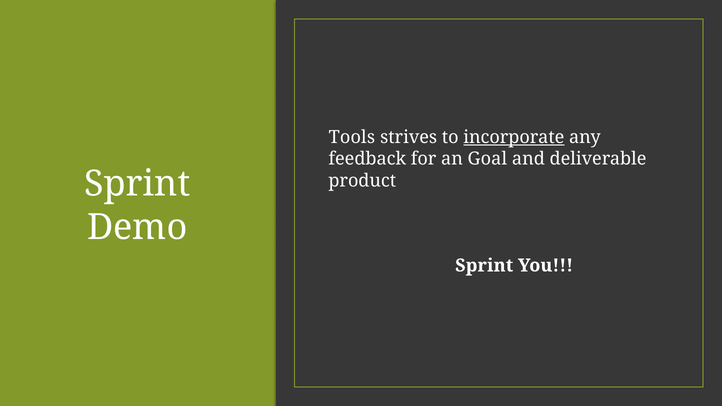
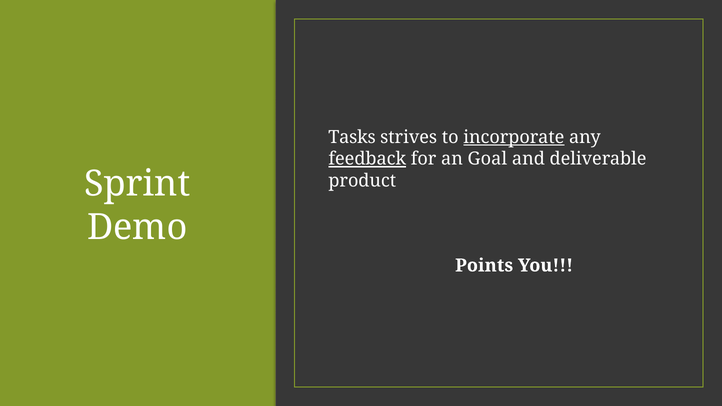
Tools: Tools -> Tasks
feedback underline: none -> present
Sprint at (484, 266): Sprint -> Points
